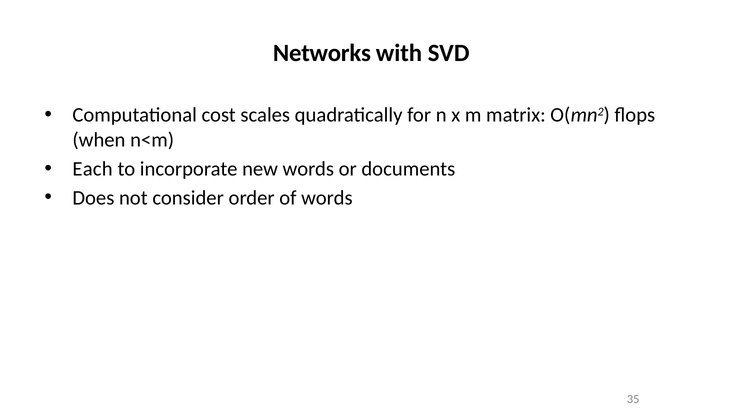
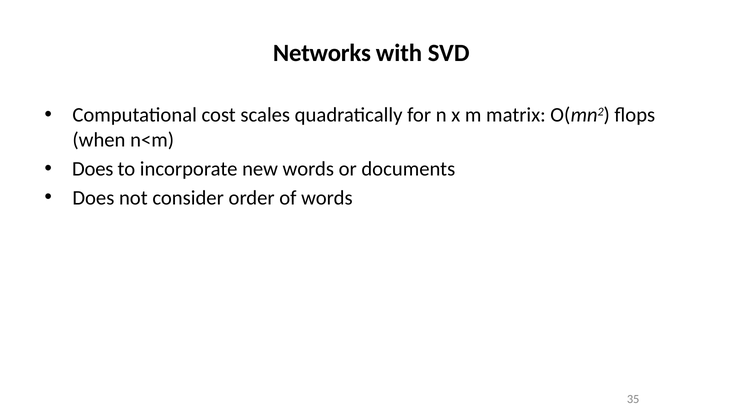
Each at (93, 169): Each -> Does
